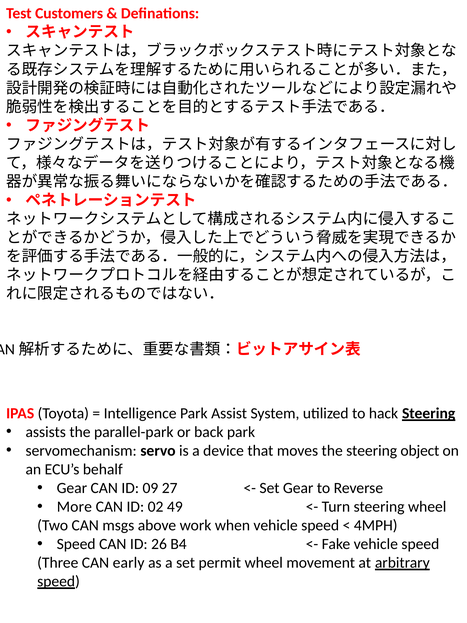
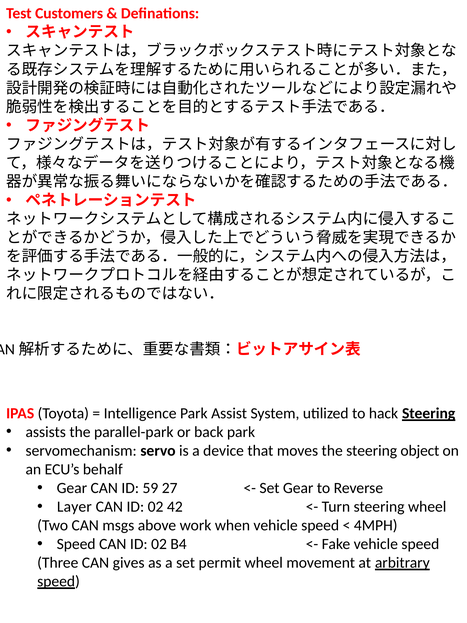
09: 09 -> 59
More: More -> Layer
49: 49 -> 42
Speed CAN ID 26: 26 -> 02
early: early -> gives
